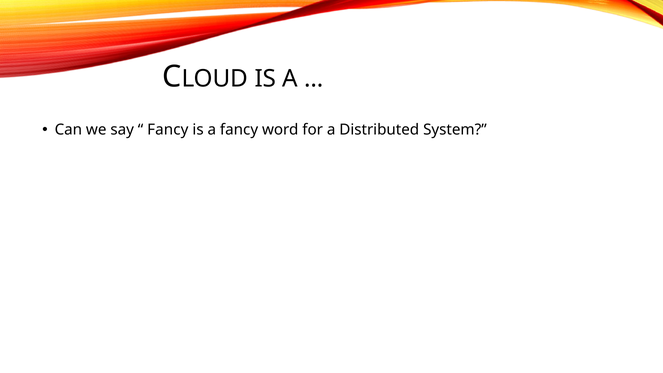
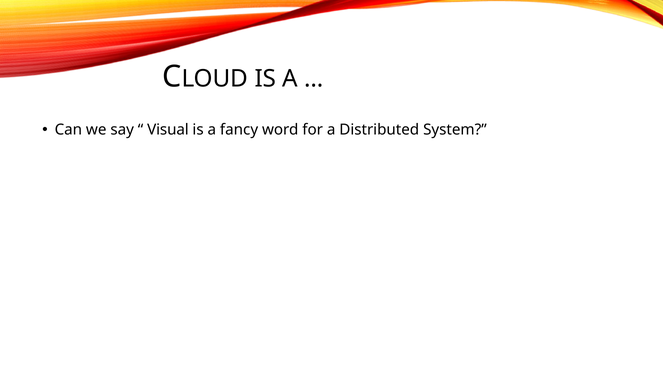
Fancy at (168, 130): Fancy -> Visual
